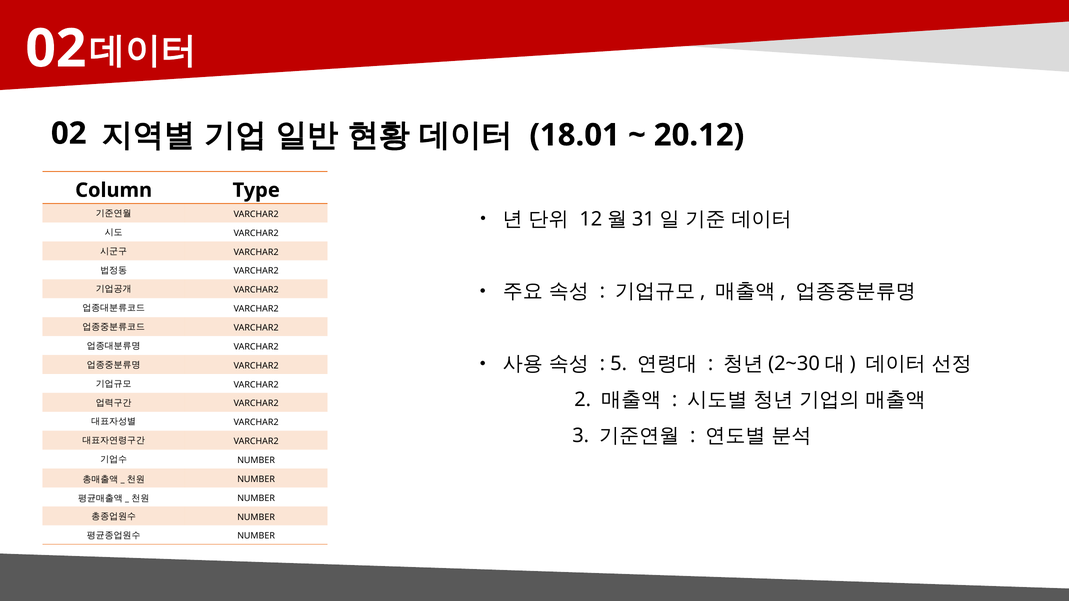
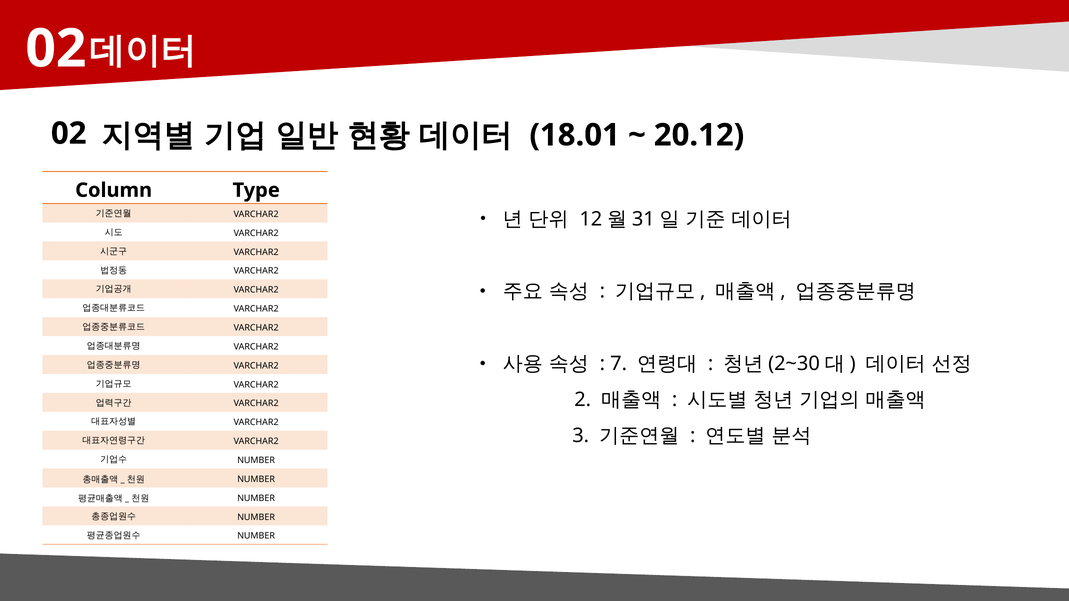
5: 5 -> 7
